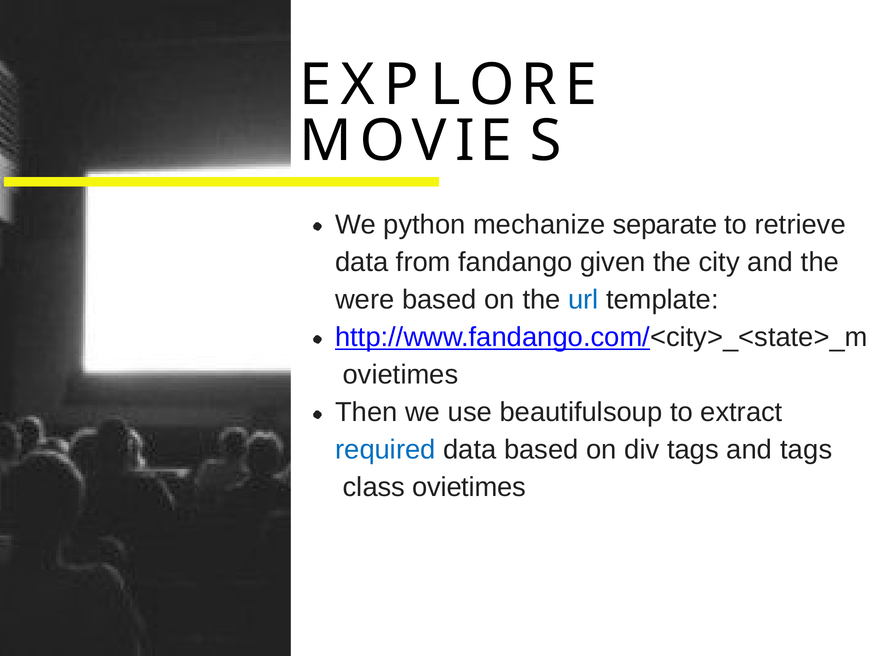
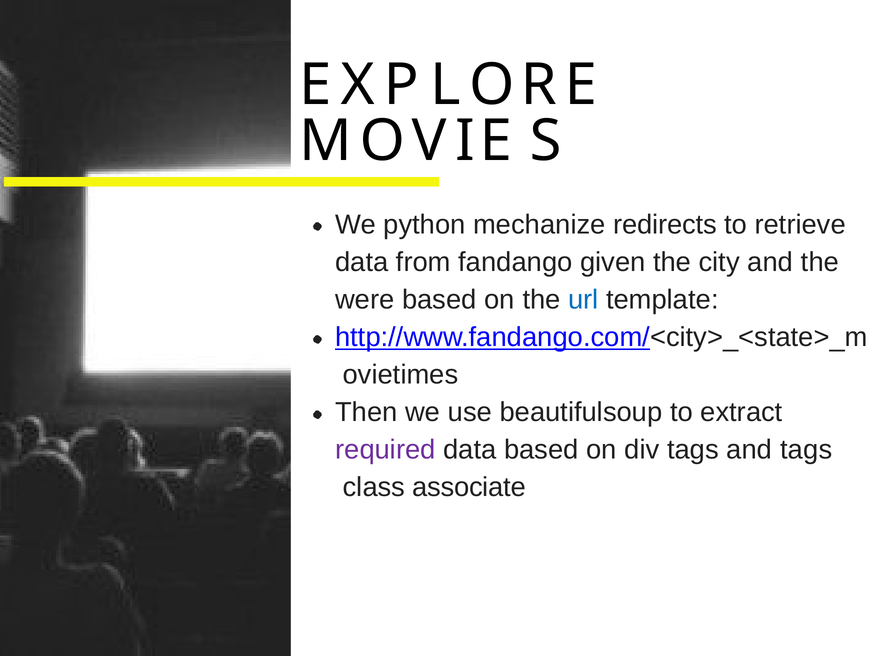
separate: separate -> redirects
required colour: blue -> purple
class ovietimes: ovietimes -> associate
